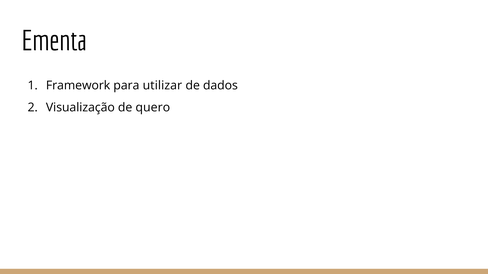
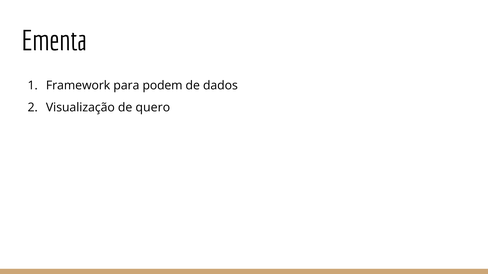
utilizar: utilizar -> podem
